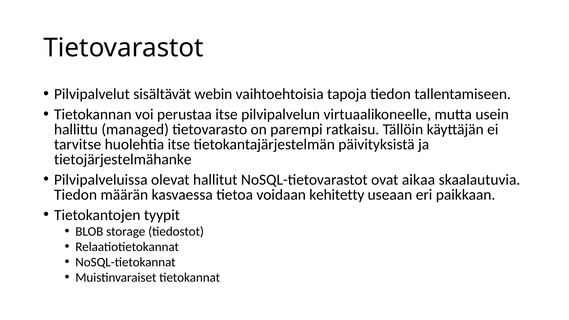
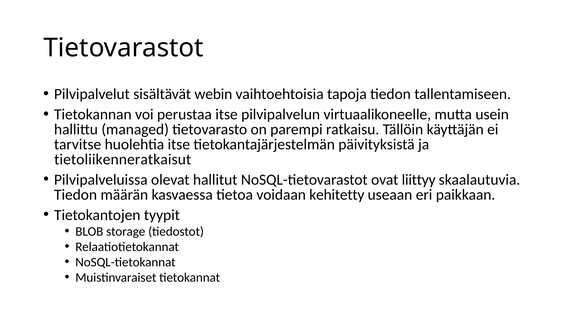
tietojärjestelmähanke: tietojärjestelmähanke -> tietoliikenneratkaisut
aikaa: aikaa -> liittyy
